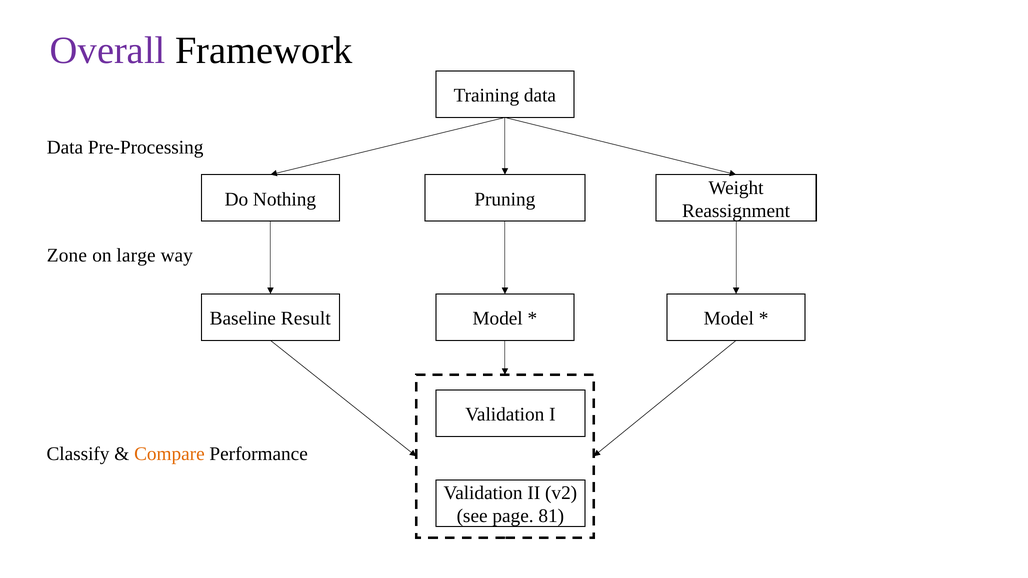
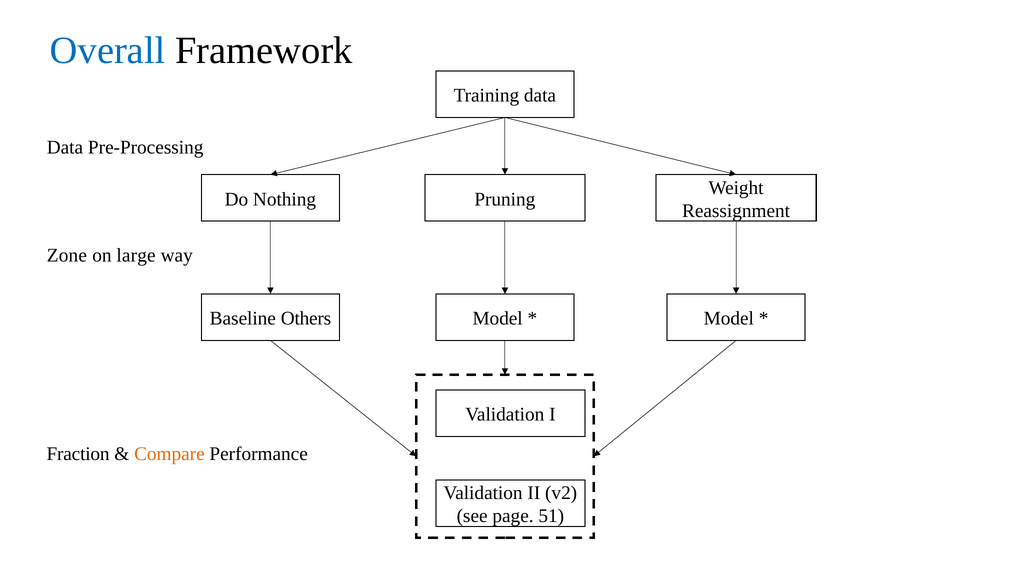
Overall colour: purple -> blue
Result: Result -> Others
Classify: Classify -> Fraction
81: 81 -> 51
